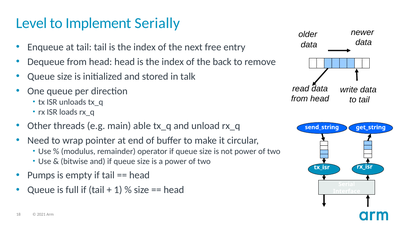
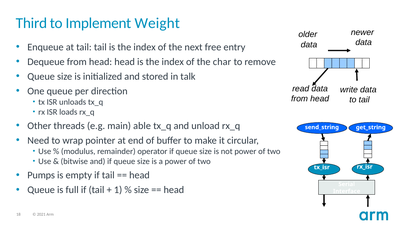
Level: Level -> Third
Serially: Serially -> Weight
back: back -> char
